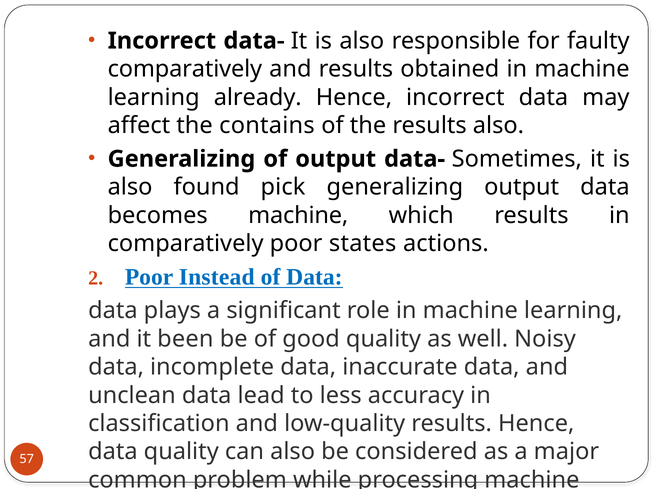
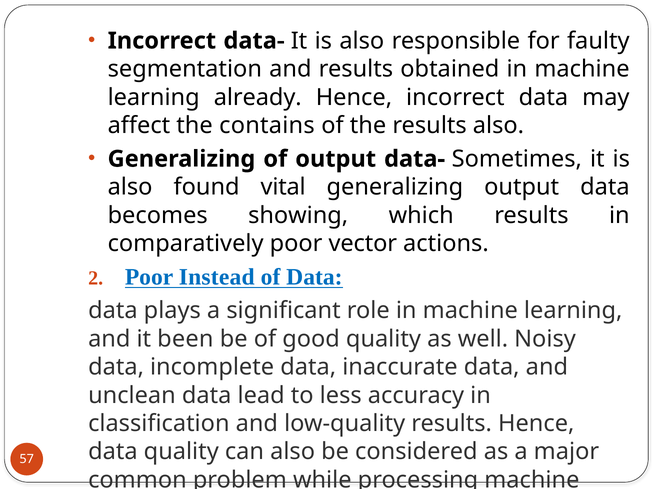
comparatively at (185, 69): comparatively -> segmentation
pick: pick -> vital
becomes machine: machine -> showing
states: states -> vector
